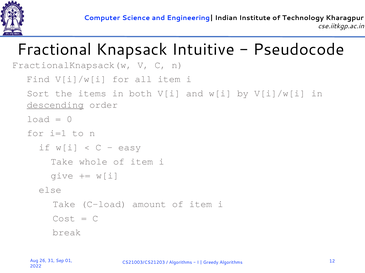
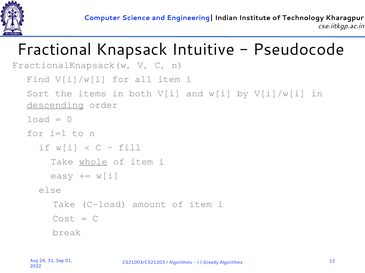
easy: easy -> fill
whole underline: none -> present
give: give -> easy
